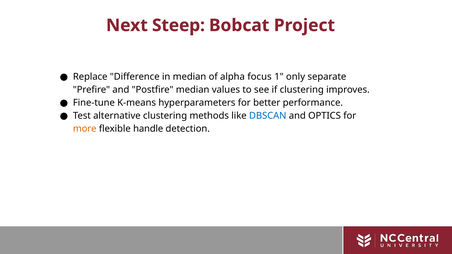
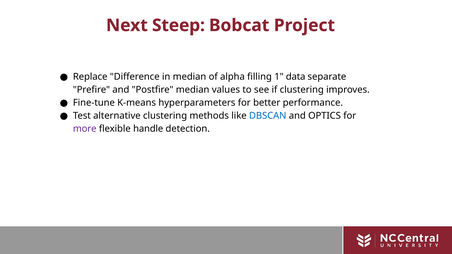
focus: focus -> filling
only: only -> data
more colour: orange -> purple
